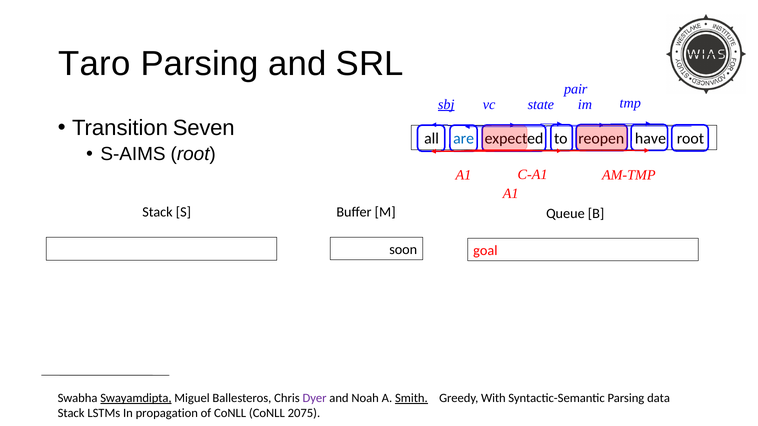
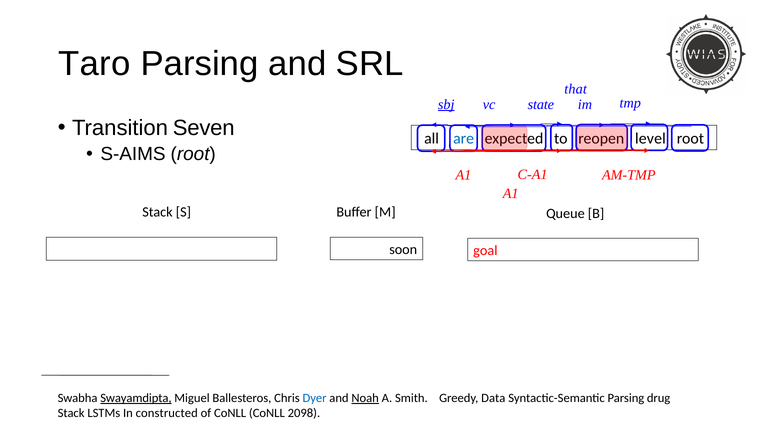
pair: pair -> that
have: have -> level
Dyer colour: purple -> blue
Noah underline: none -> present
Smith underline: present -> none
With: With -> Data
data: data -> drug
propagation: propagation -> constructed
2075: 2075 -> 2098
